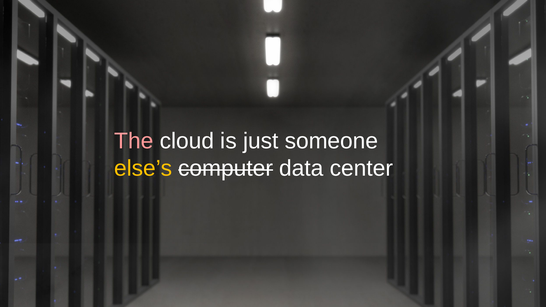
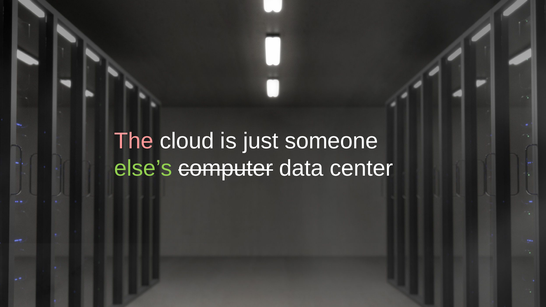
else’s colour: yellow -> light green
